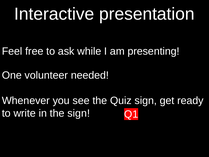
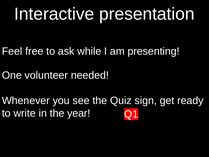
the sign: sign -> year
